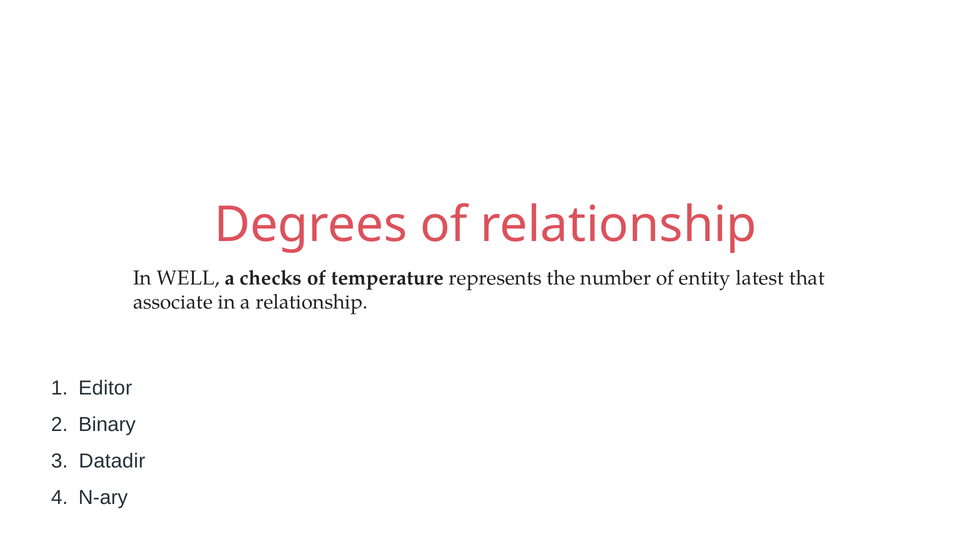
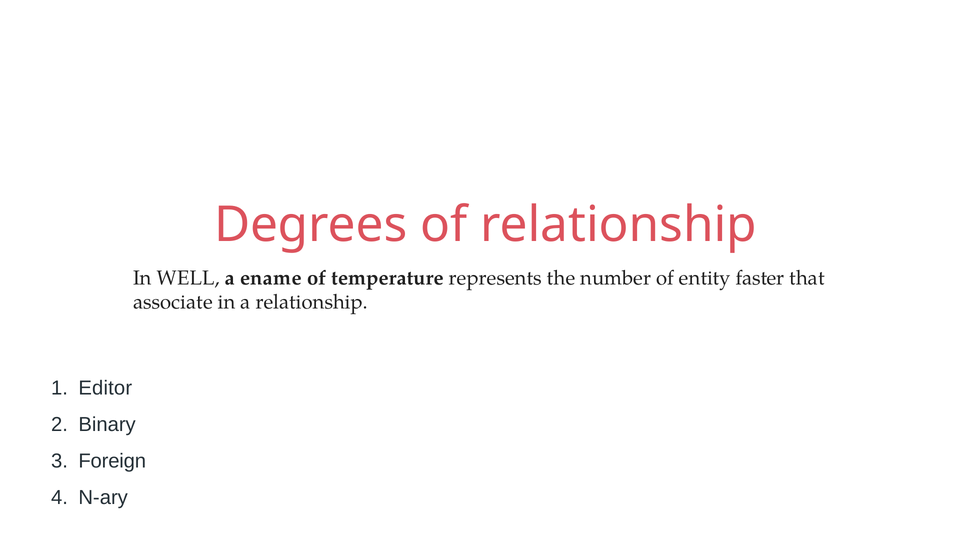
checks: checks -> ename
latest: latest -> faster
Datadir: Datadir -> Foreign
